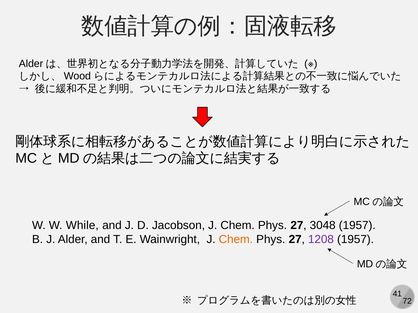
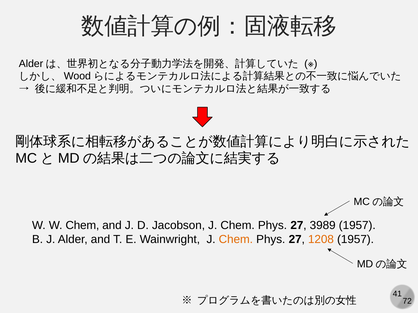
W While: While -> Chem
3048: 3048 -> 3989
1208 colour: purple -> orange
